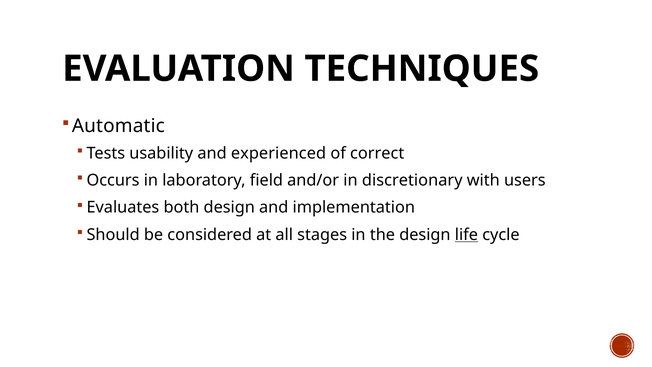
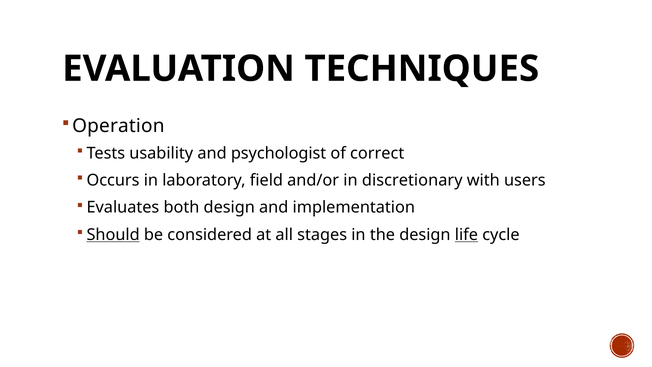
Automatic: Automatic -> Operation
experienced: experienced -> psychologist
Should underline: none -> present
